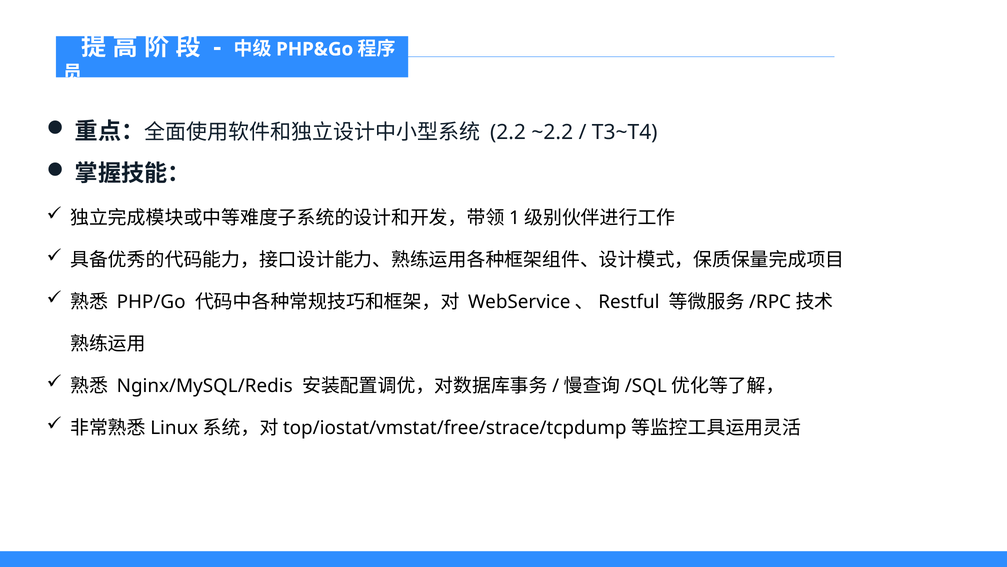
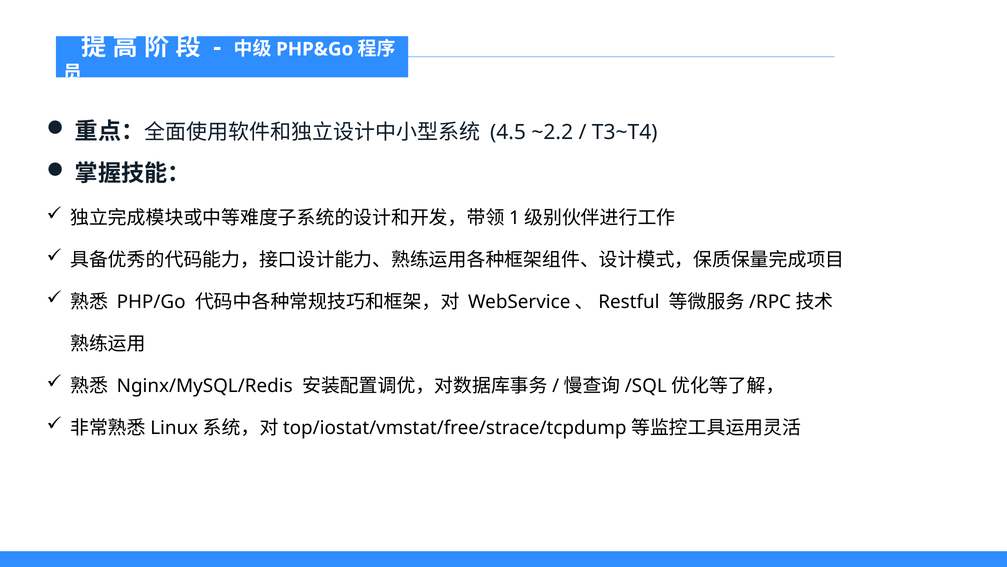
2.2: 2.2 -> 4.5
